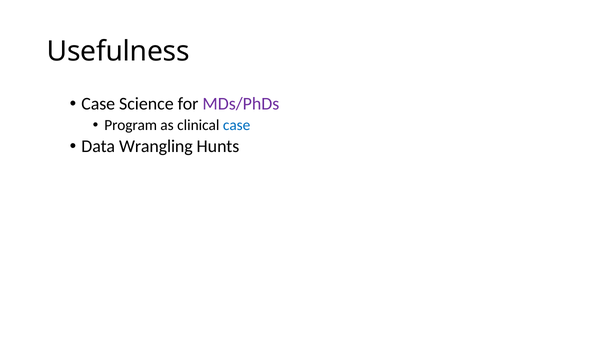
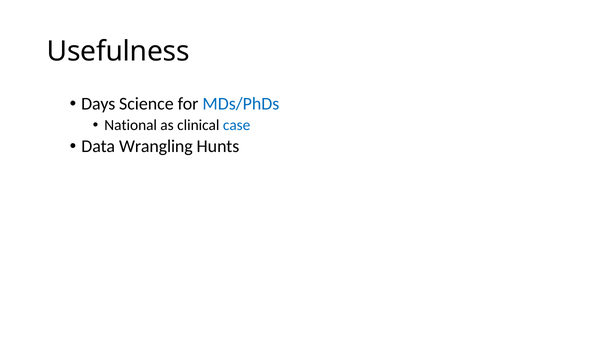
Case at (98, 104): Case -> Days
MDs/PhDs colour: purple -> blue
Program: Program -> National
